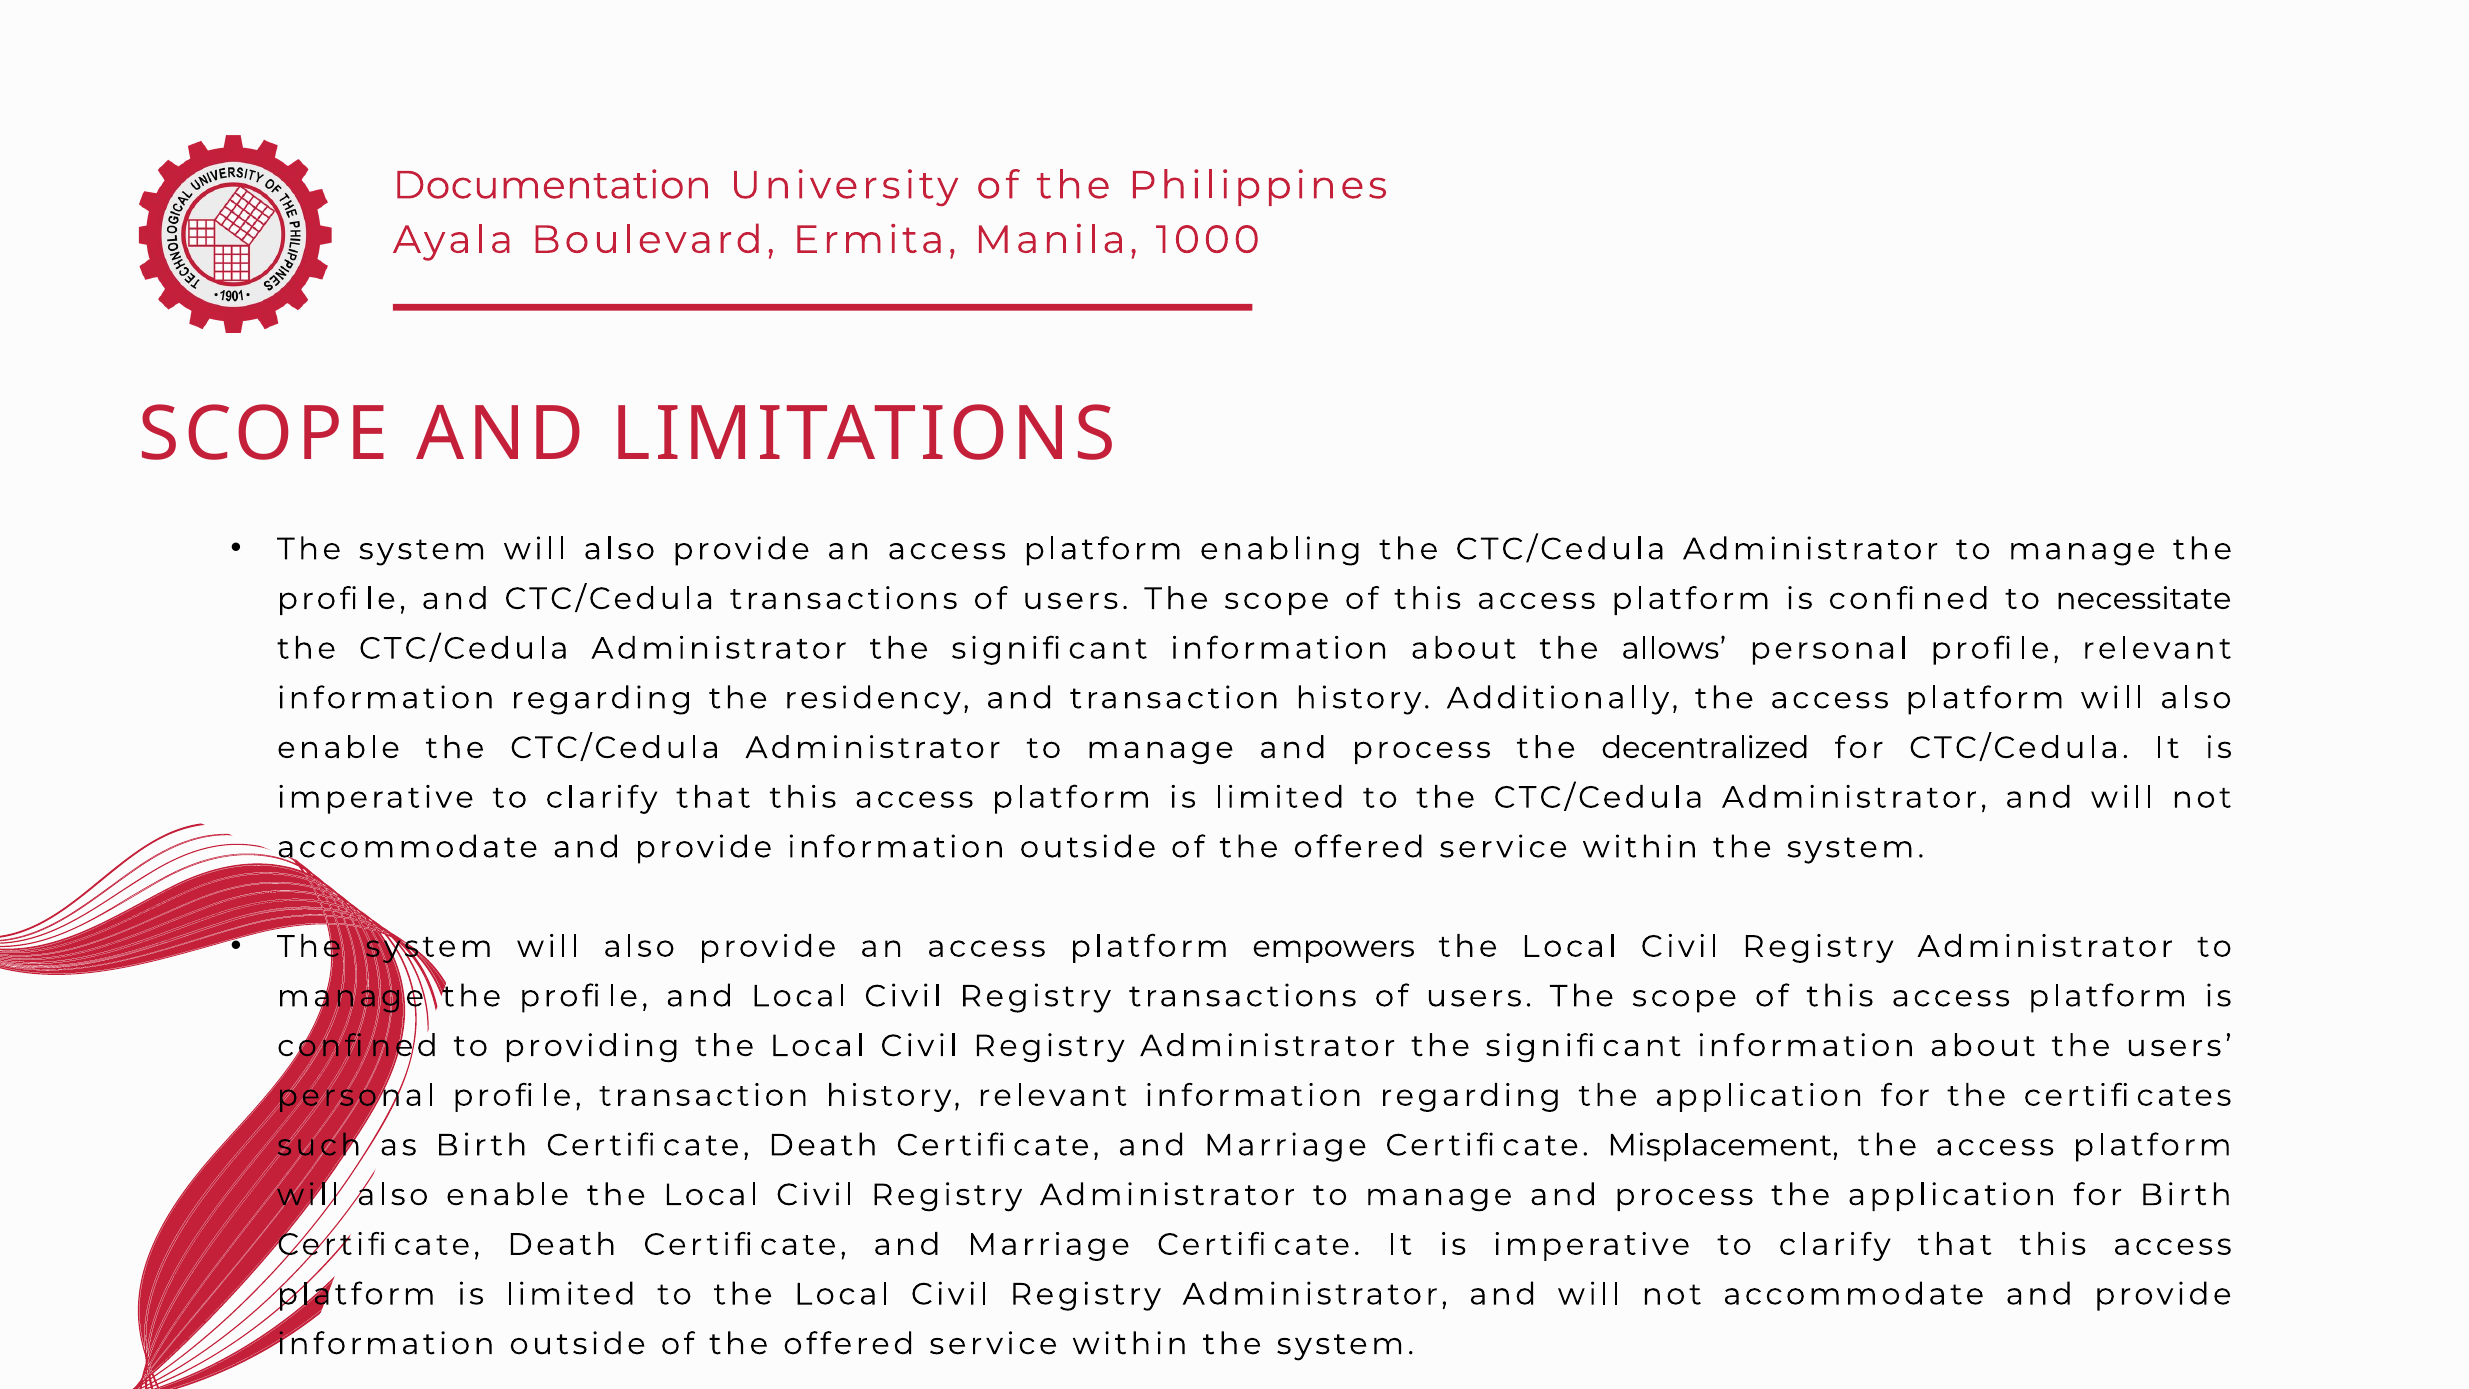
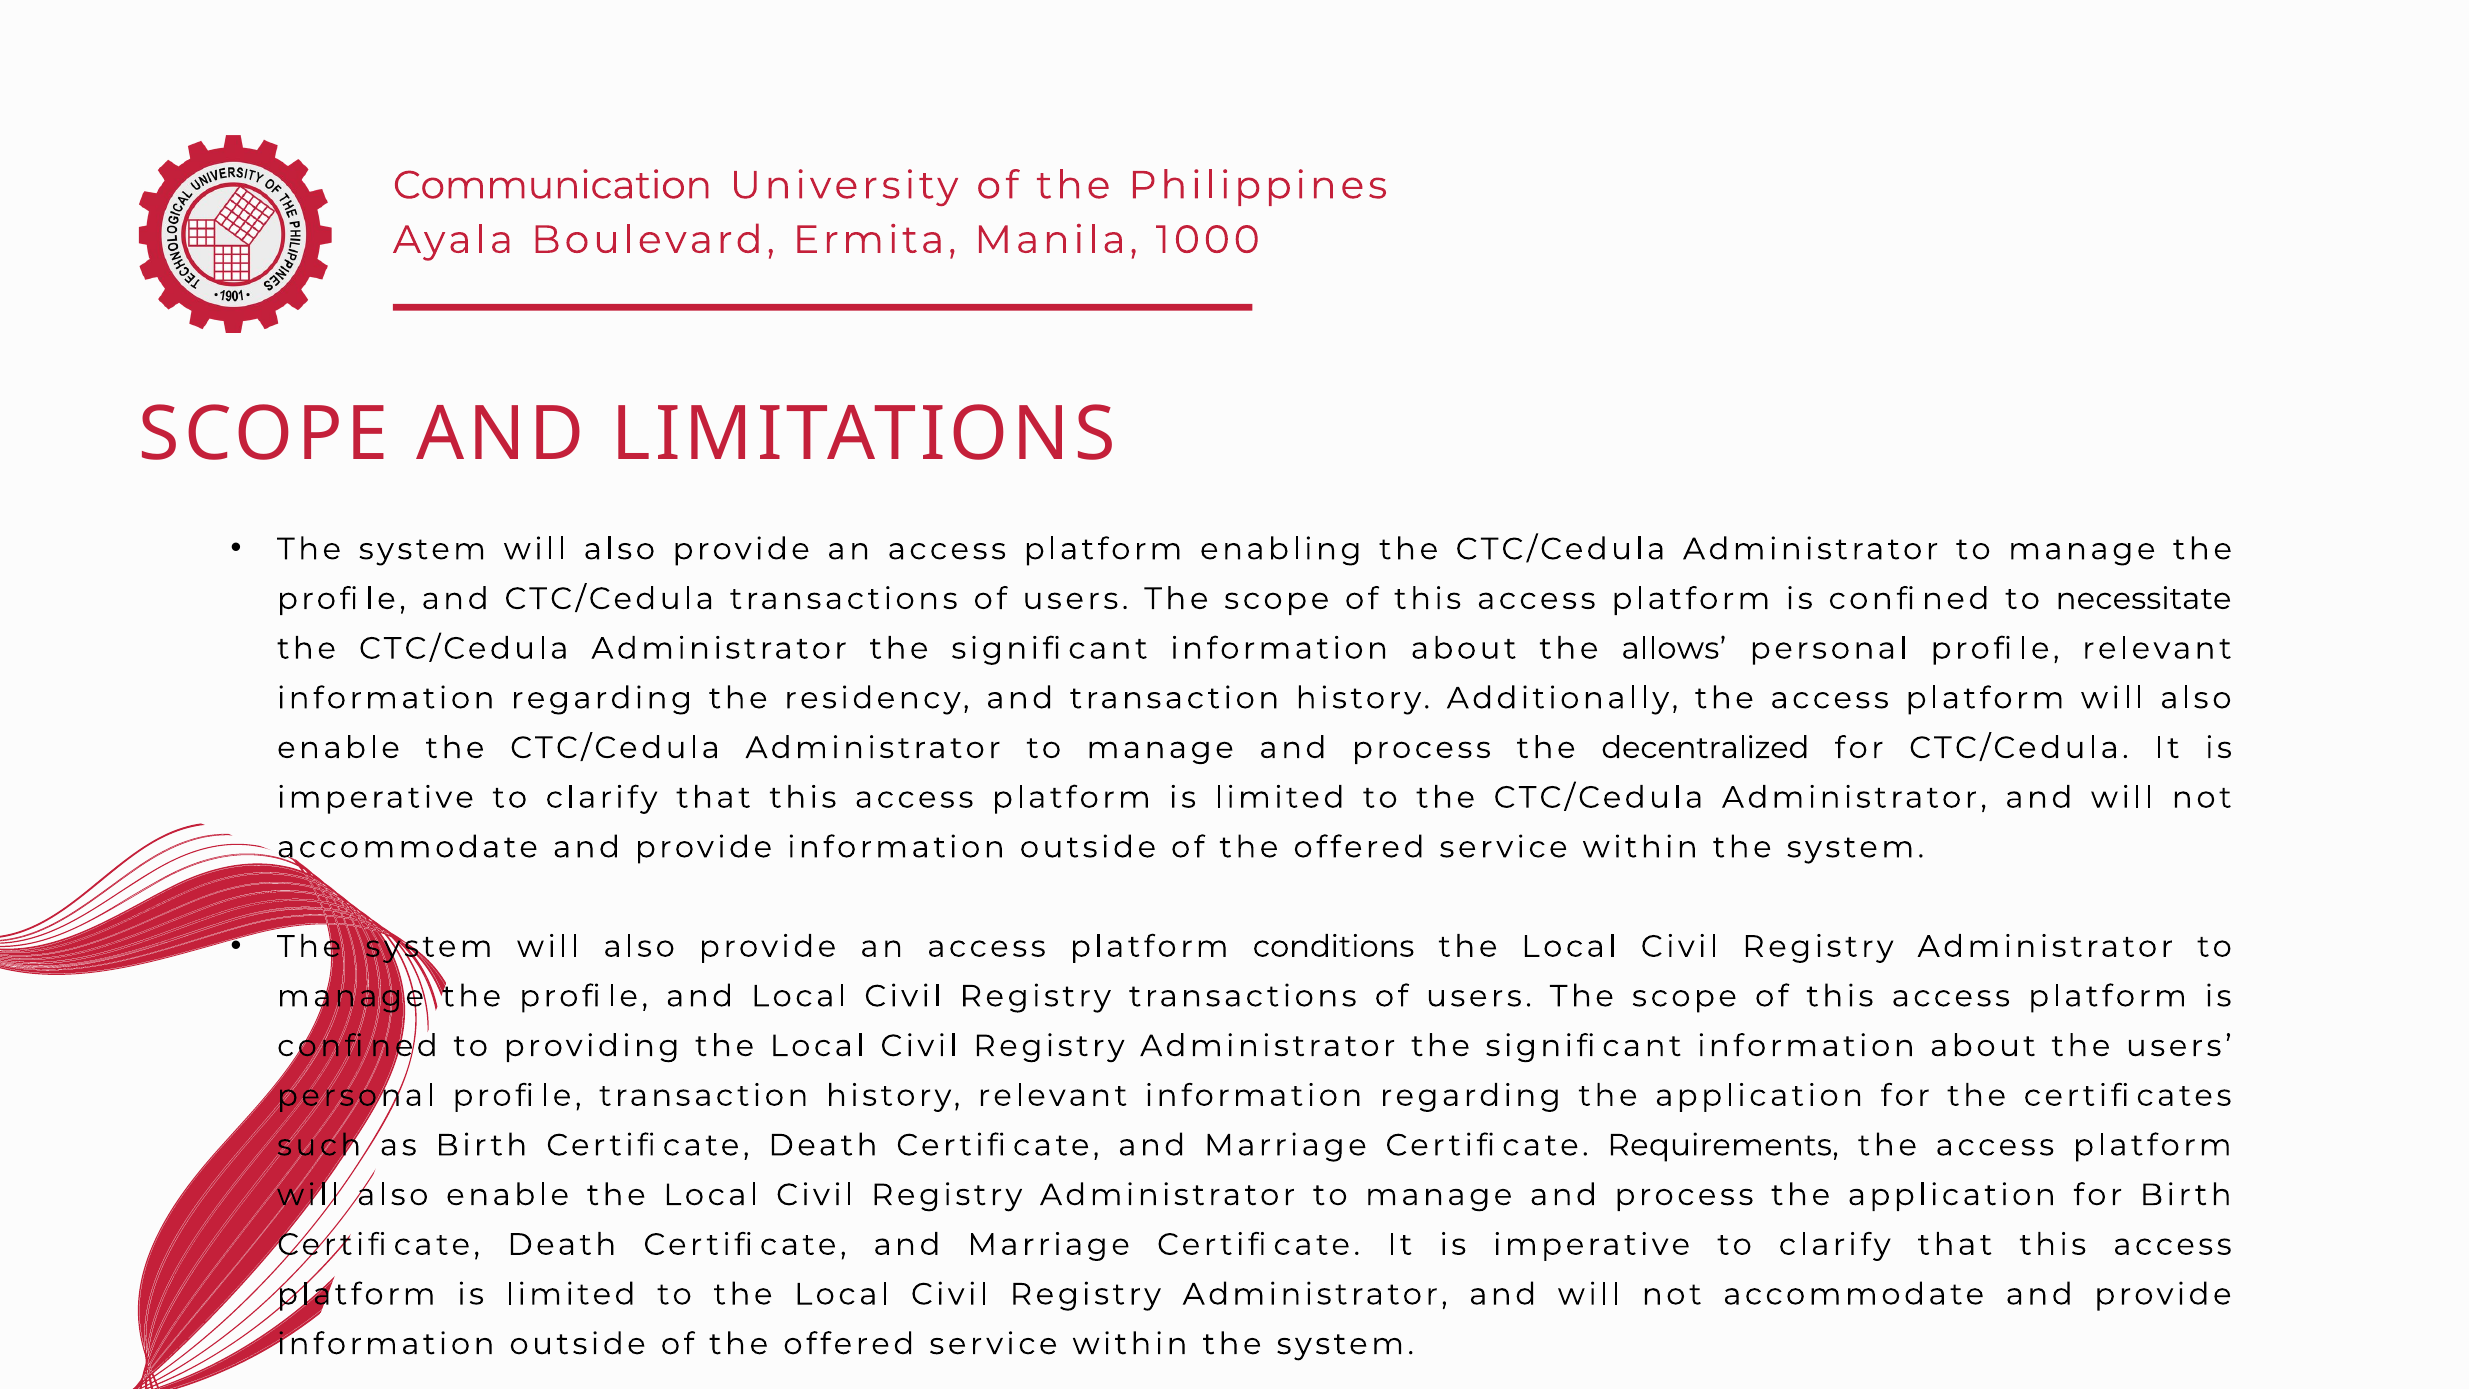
Documentation: Documentation -> Communication
empowers: empowers -> conditions
Misplacement: Misplacement -> Requirements
